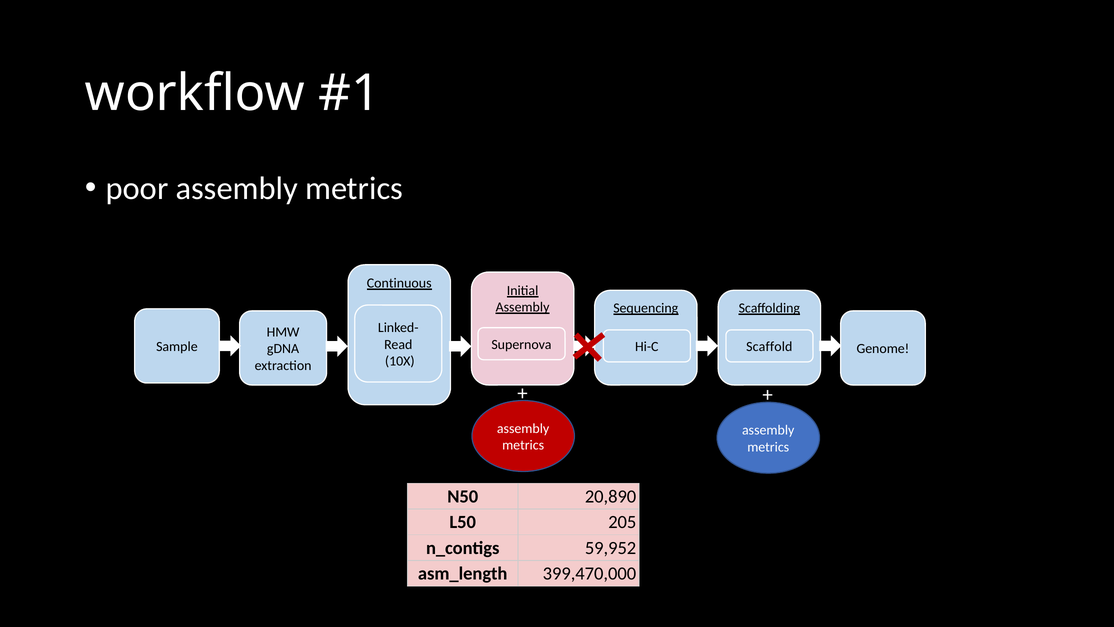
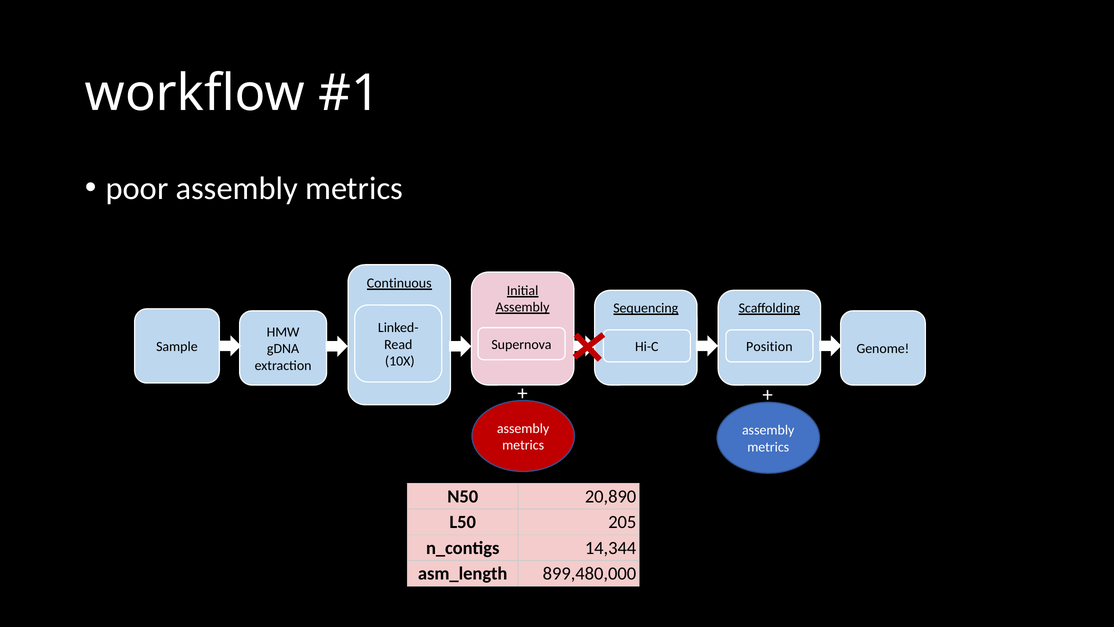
Scaffold: Scaffold -> Position
59,952: 59,952 -> 14,344
399,470,000: 399,470,000 -> 899,480,000
